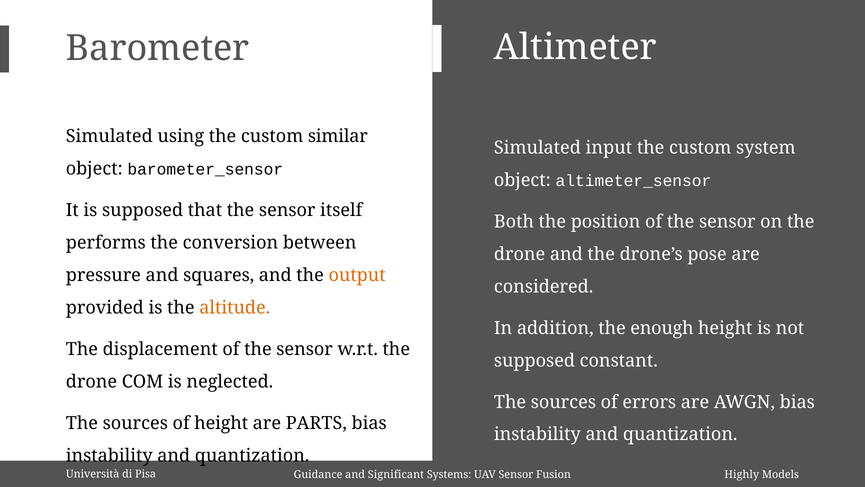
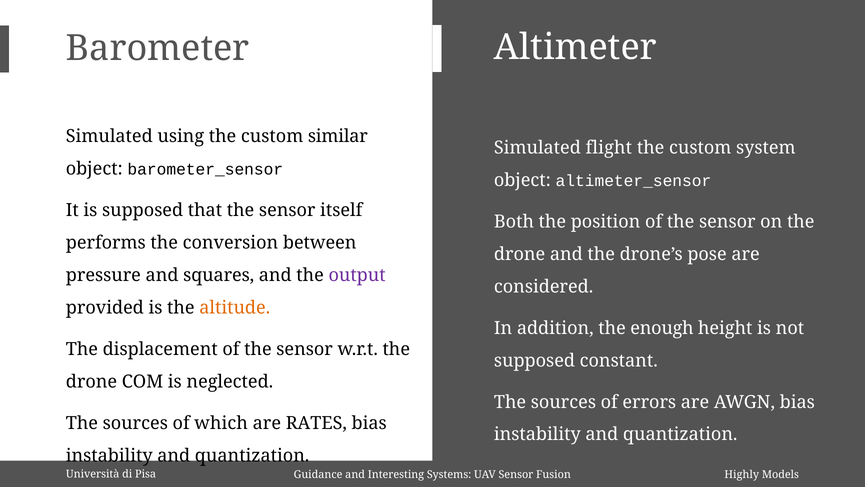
input: input -> flight
output colour: orange -> purple
of height: height -> which
PARTS: PARTS -> RATES
Significant: Significant -> Interesting
